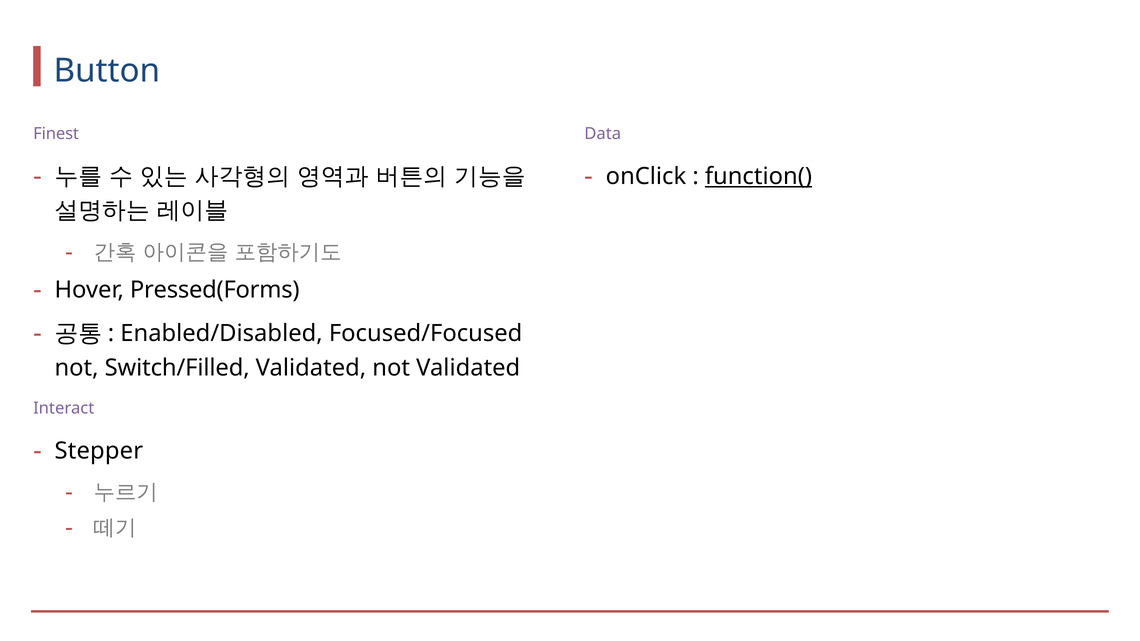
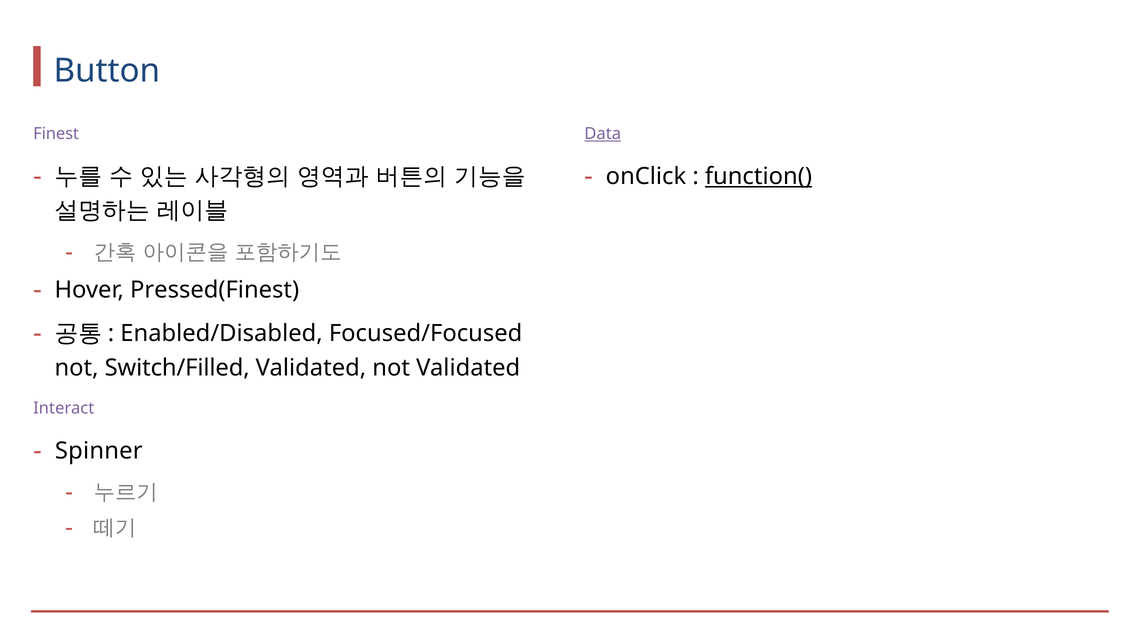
Data underline: none -> present
Pressed(Forms: Pressed(Forms -> Pressed(Finest
Stepper: Stepper -> Spinner
